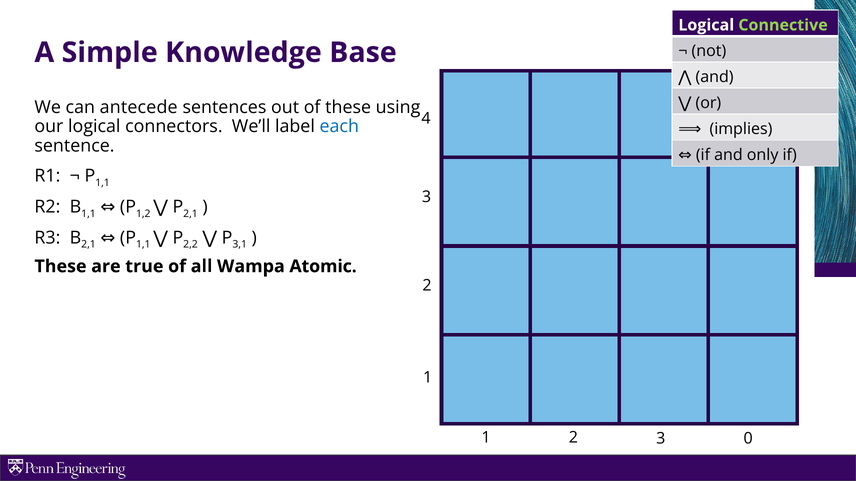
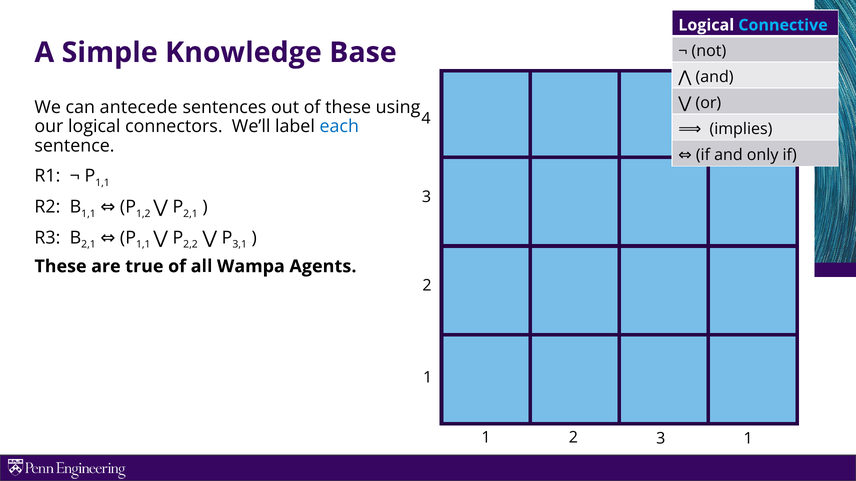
Connective colour: light green -> light blue
Atomic: Atomic -> Agents
3 0: 0 -> 1
